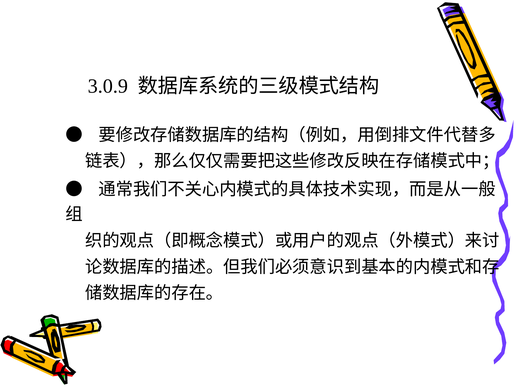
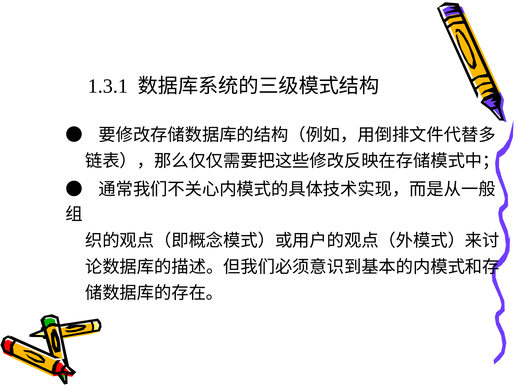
3.0.9: 3.0.9 -> 1.3.1
